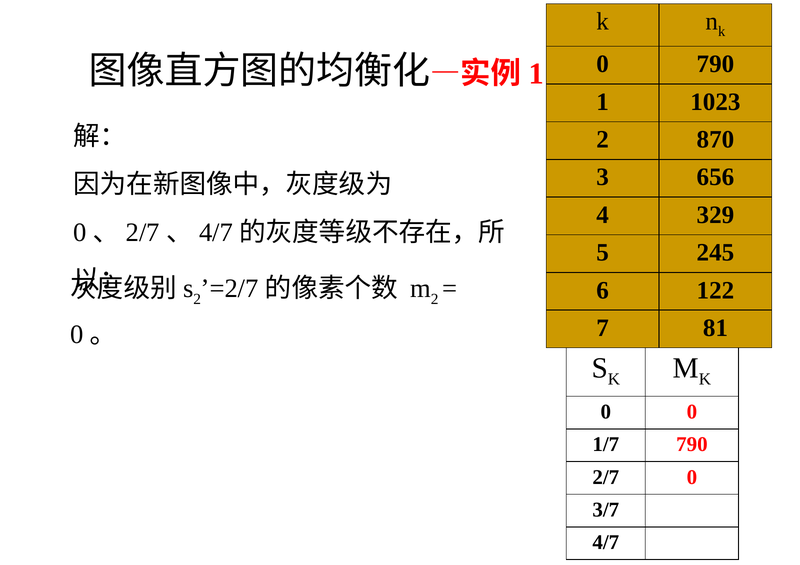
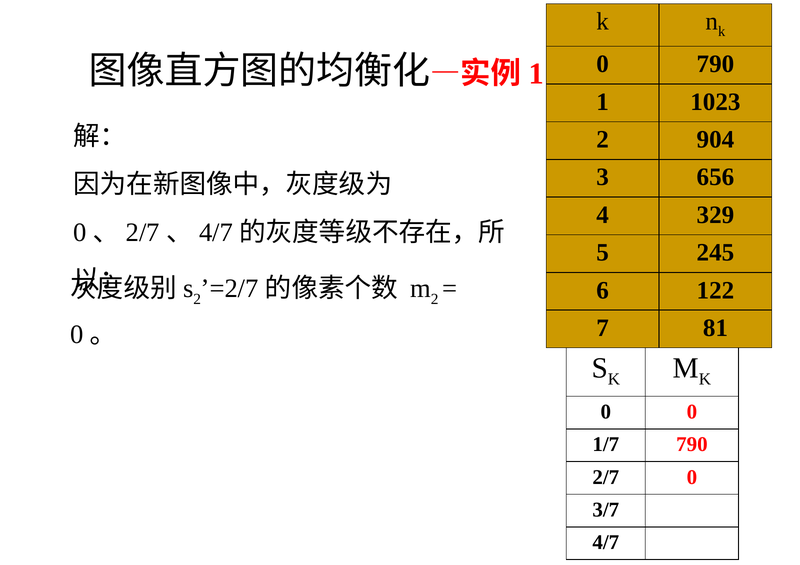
870: 870 -> 904
